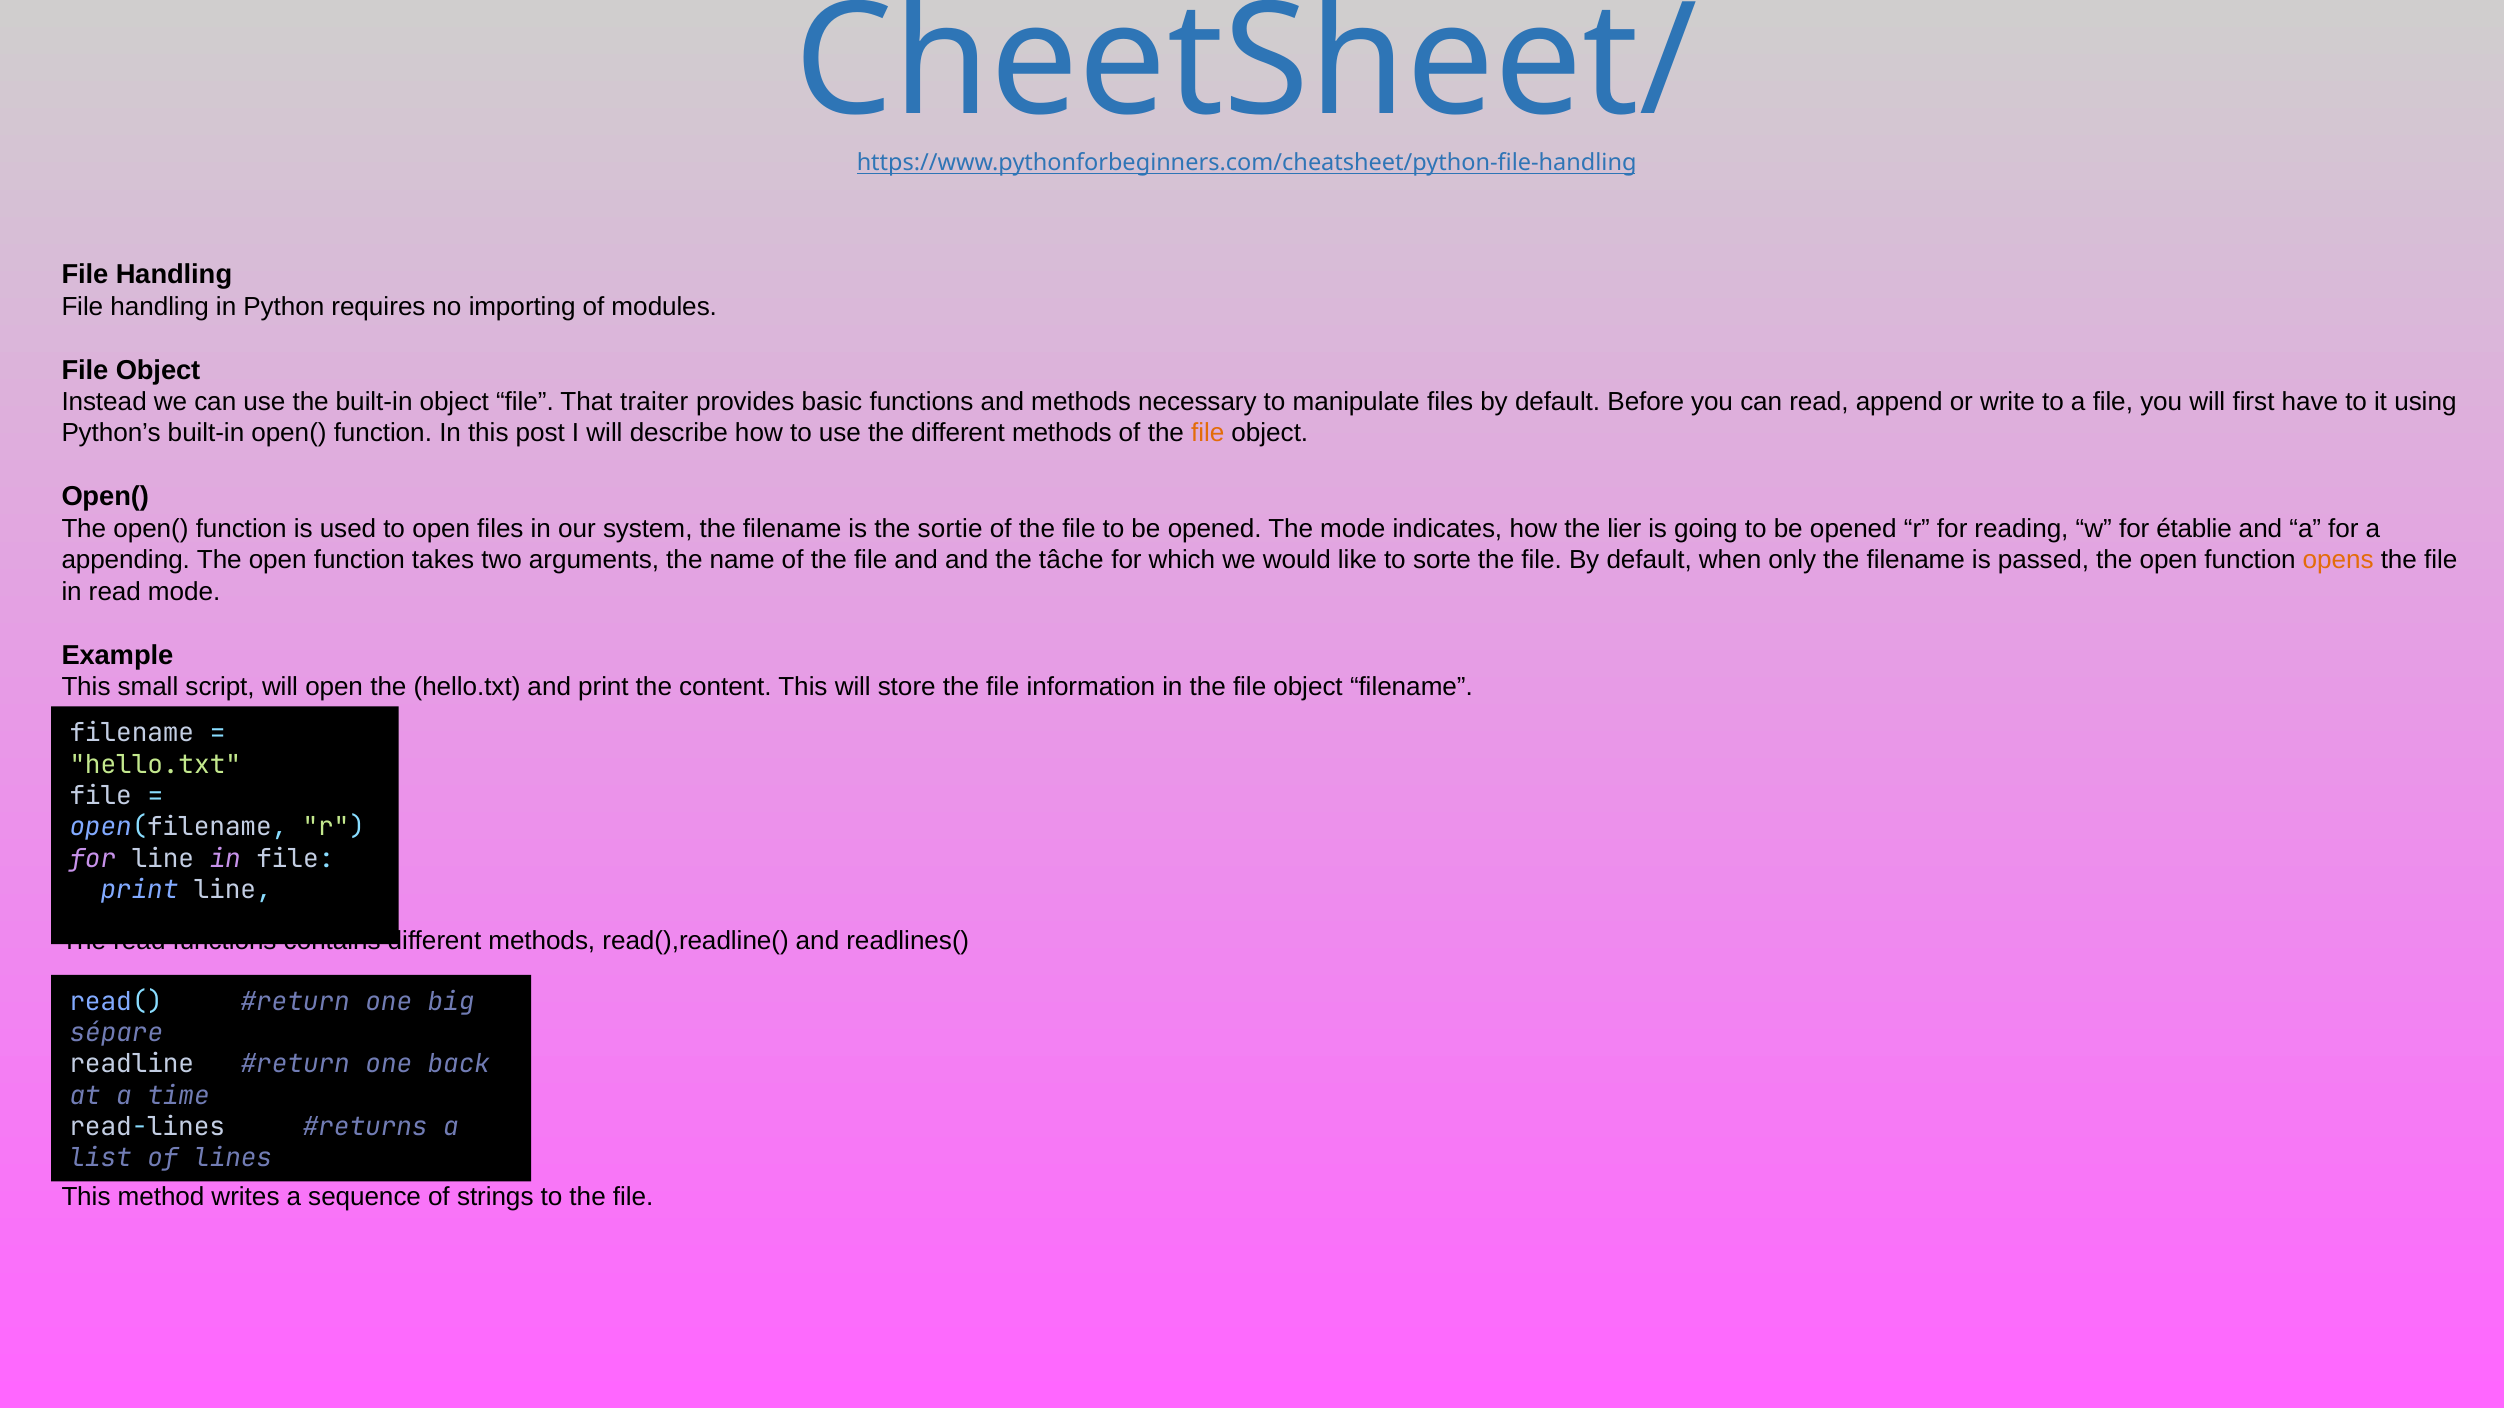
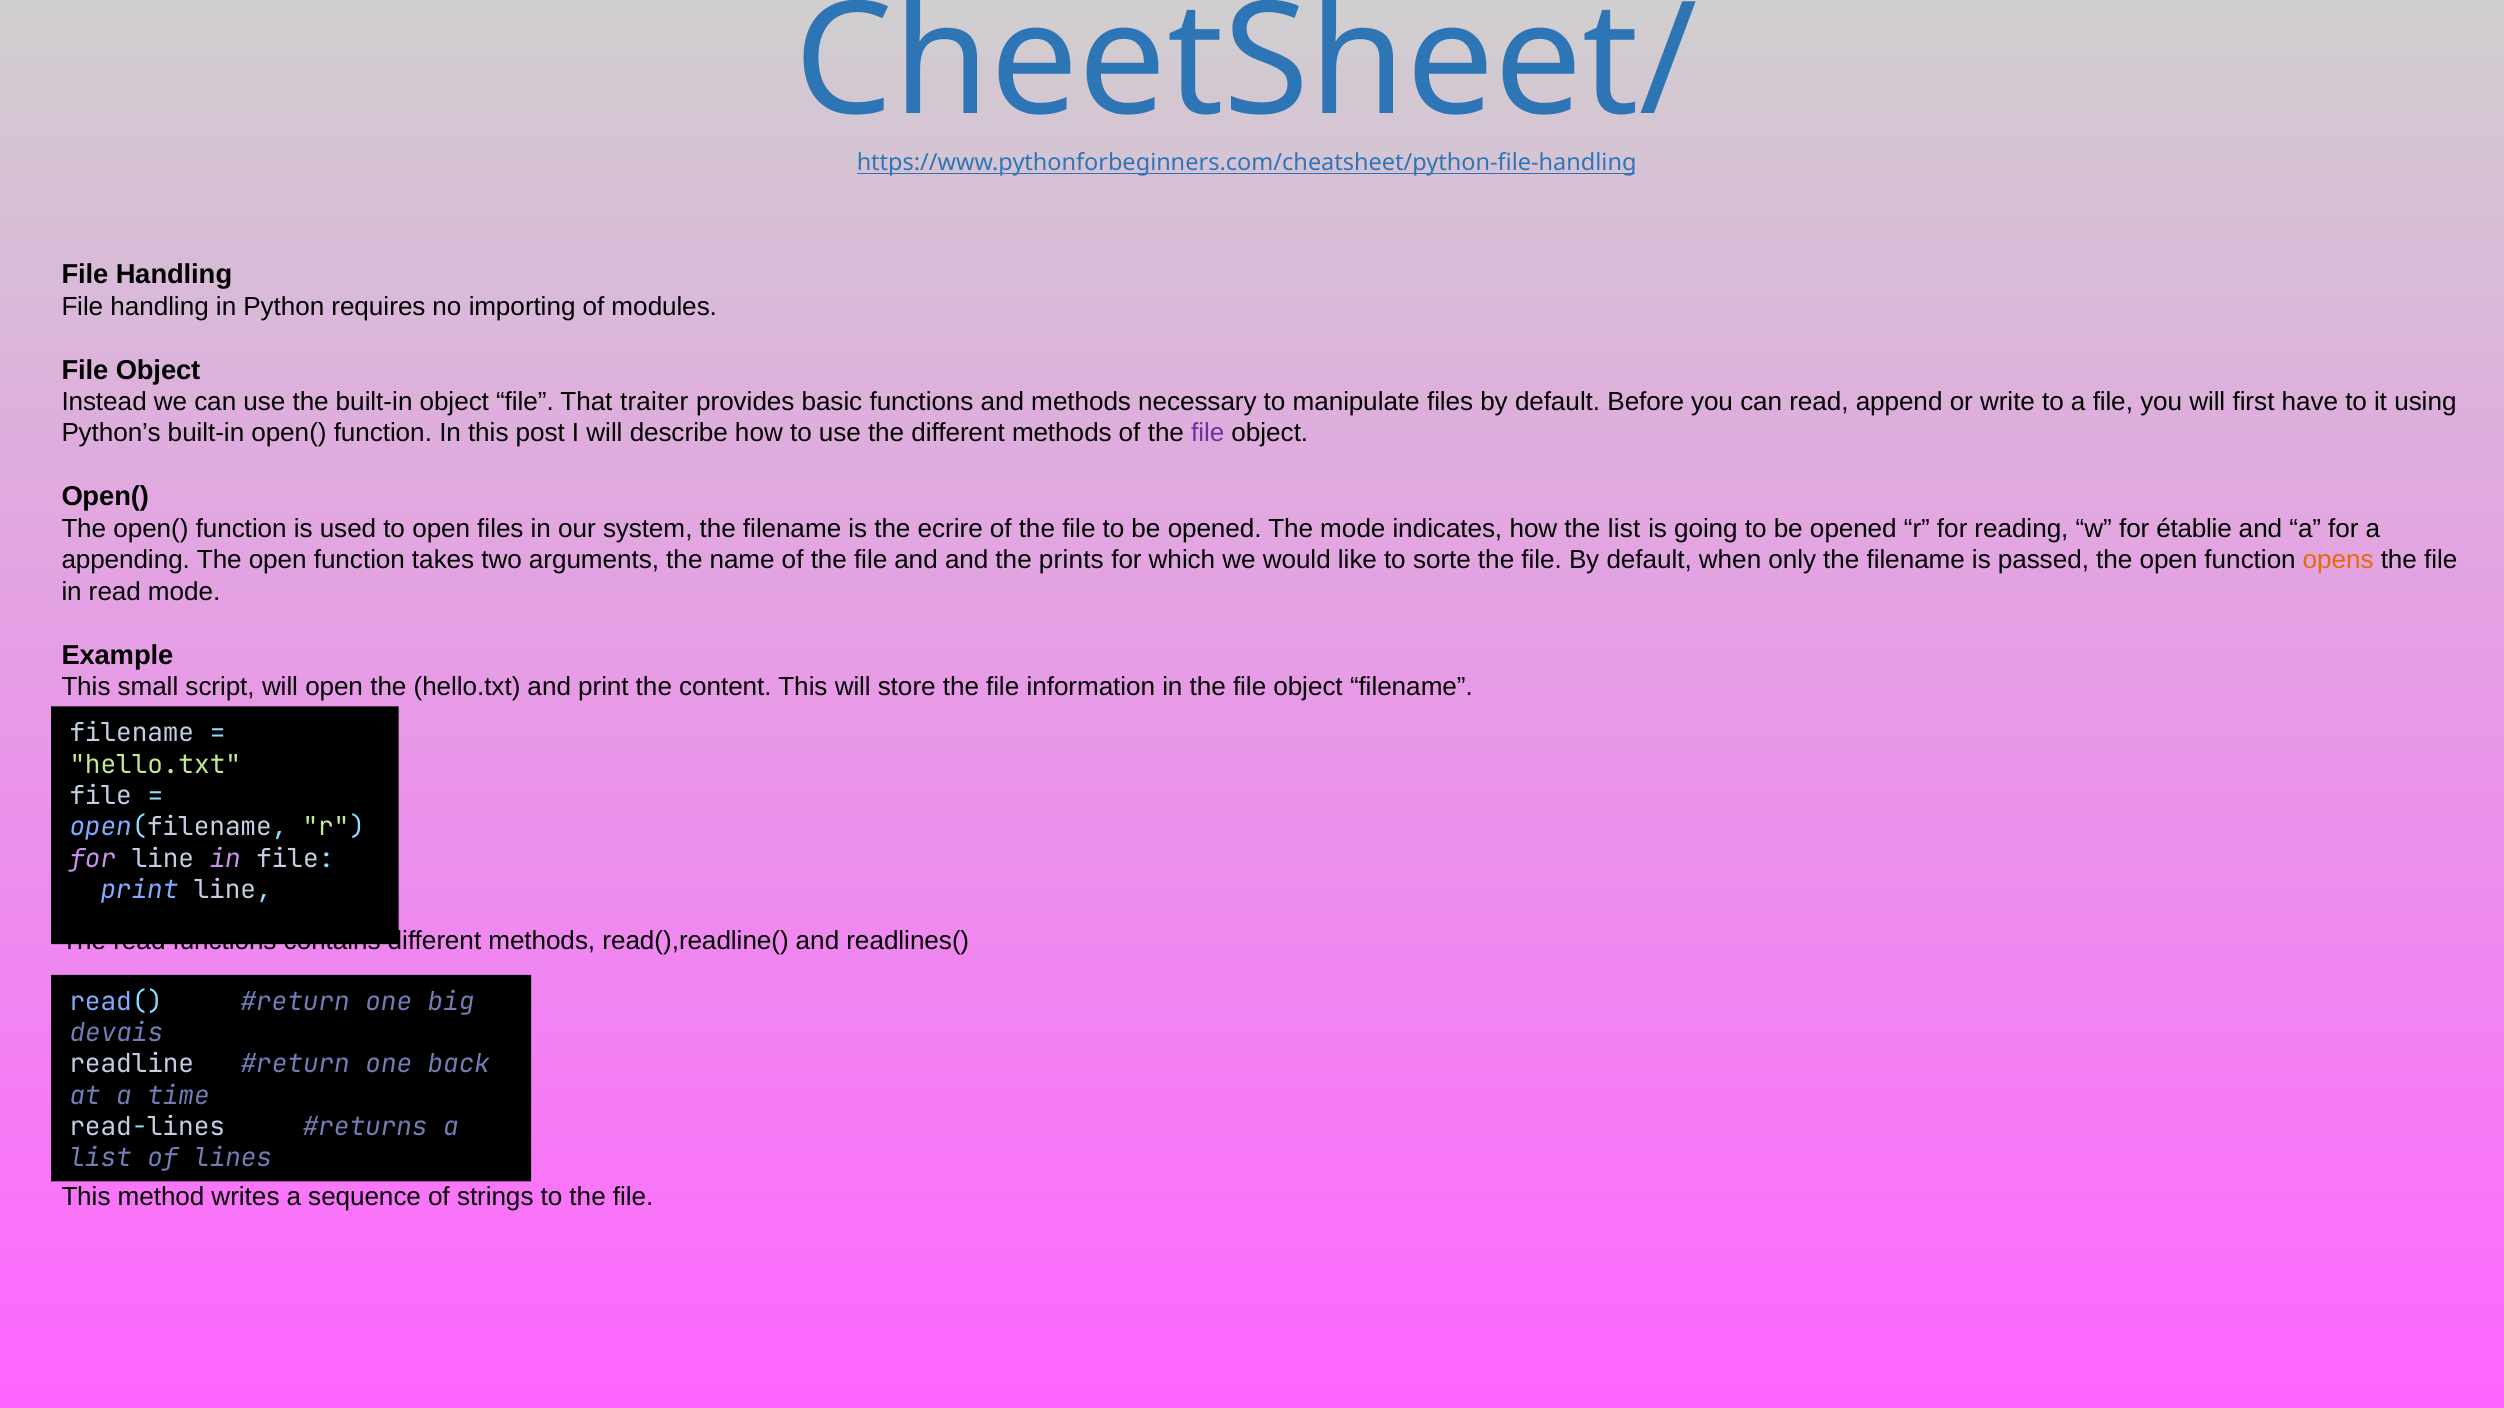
file at (1208, 434) colour: orange -> purple
sortie: sortie -> ecrire
the lier: lier -> list
tâche: tâche -> prints
sépare: sépare -> devais
